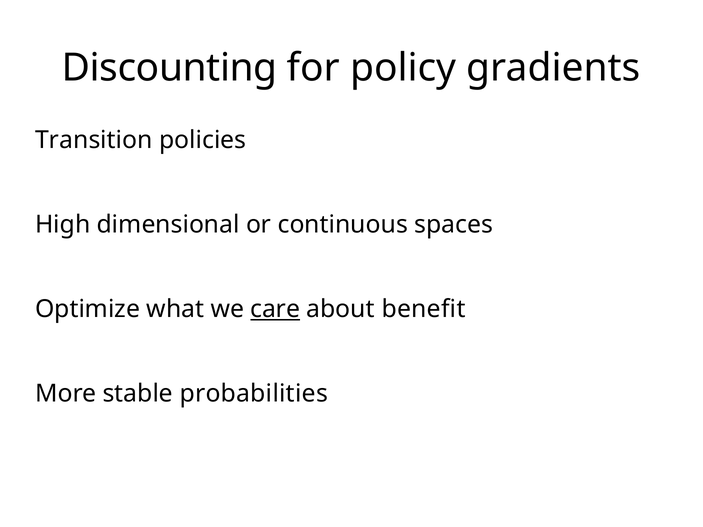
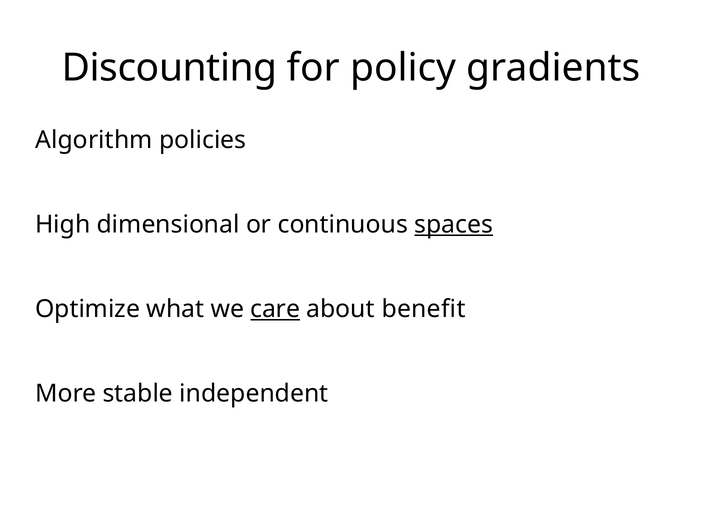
Transition: Transition -> Algorithm
spaces underline: none -> present
probabilities: probabilities -> independent
